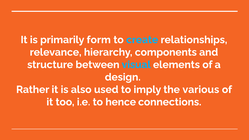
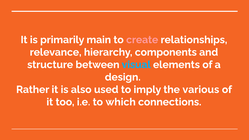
form: form -> main
create colour: light blue -> pink
hence: hence -> which
